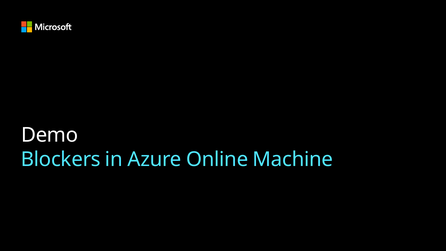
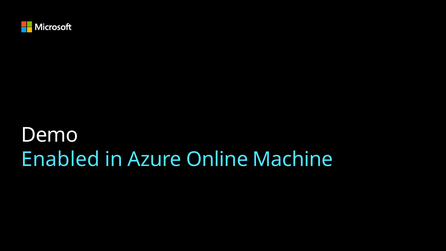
Blockers: Blockers -> Enabled
